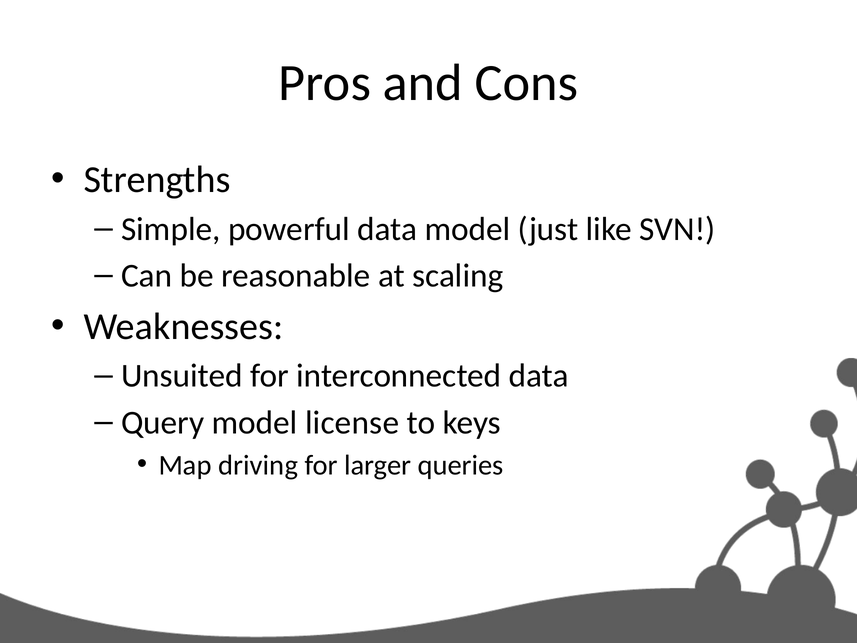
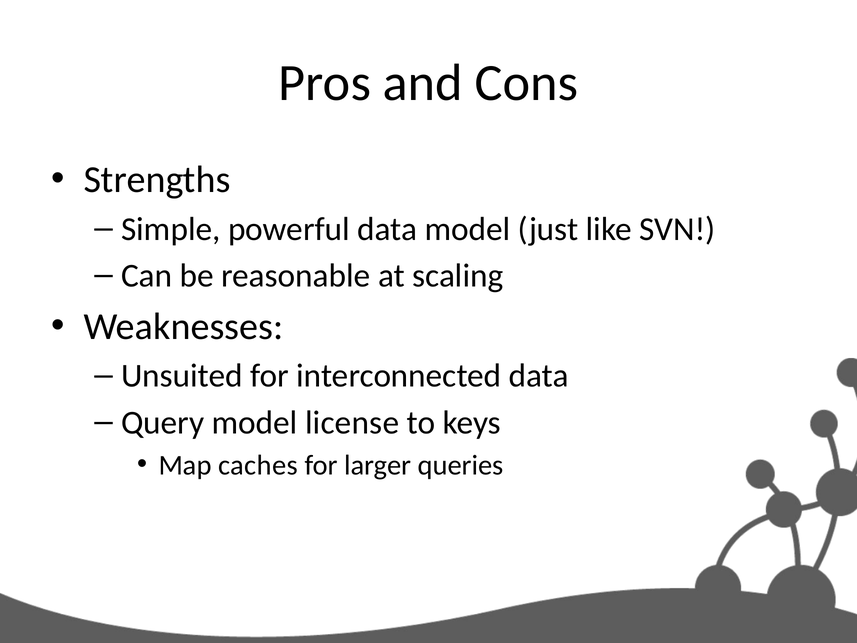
driving: driving -> caches
